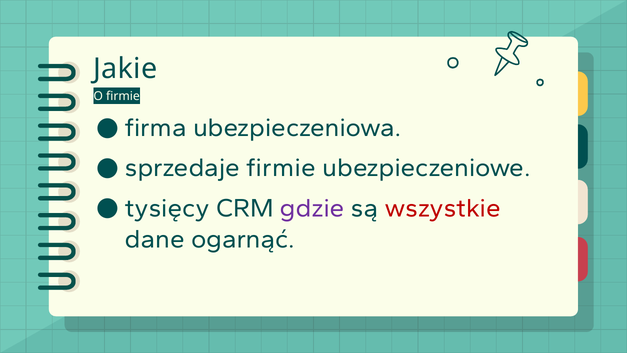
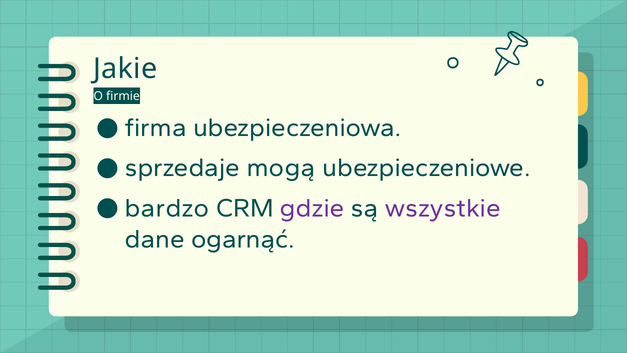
sprzedaje firmie: firmie -> mogą
tysięcy: tysięcy -> bardzo
wszystkie colour: red -> purple
